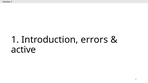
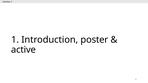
errors: errors -> poster
